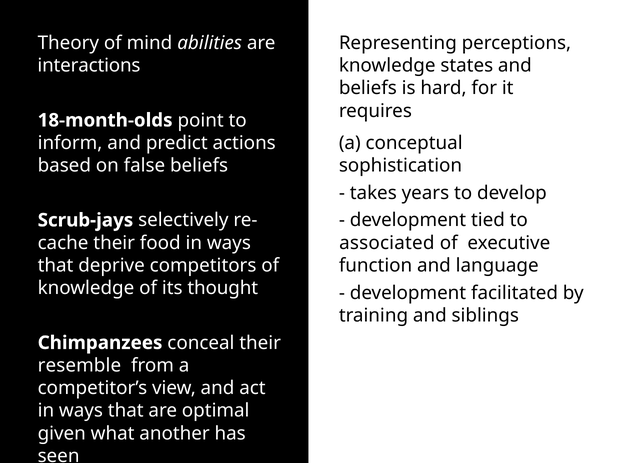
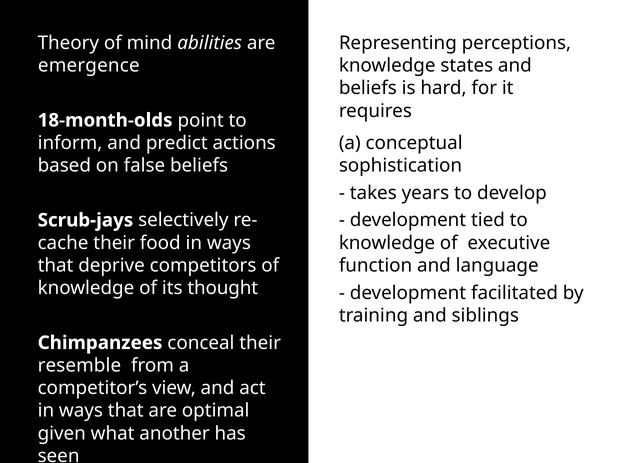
interactions: interactions -> emergence
associated at (387, 243): associated -> knowledge
